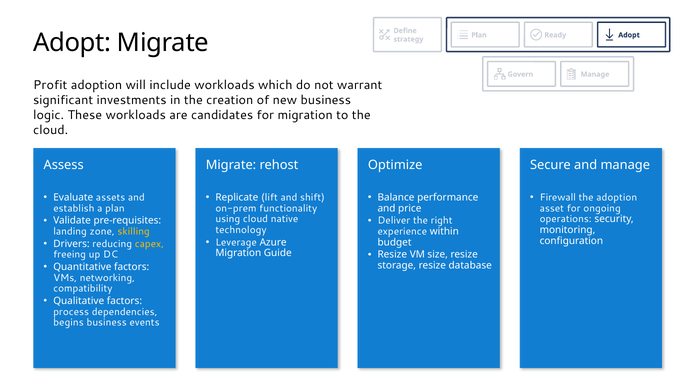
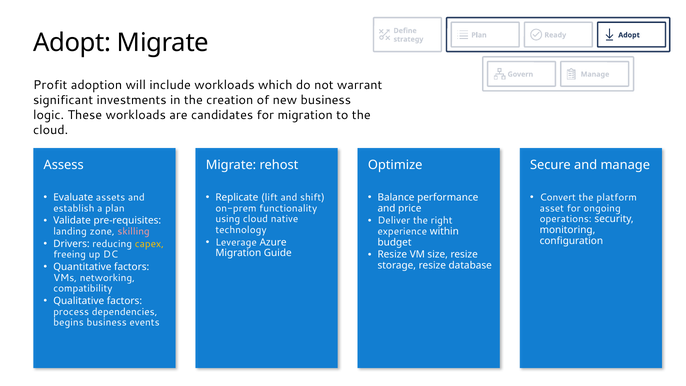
Firewall: Firewall -> Convert
the adoption: adoption -> platform
skilling colour: yellow -> pink
